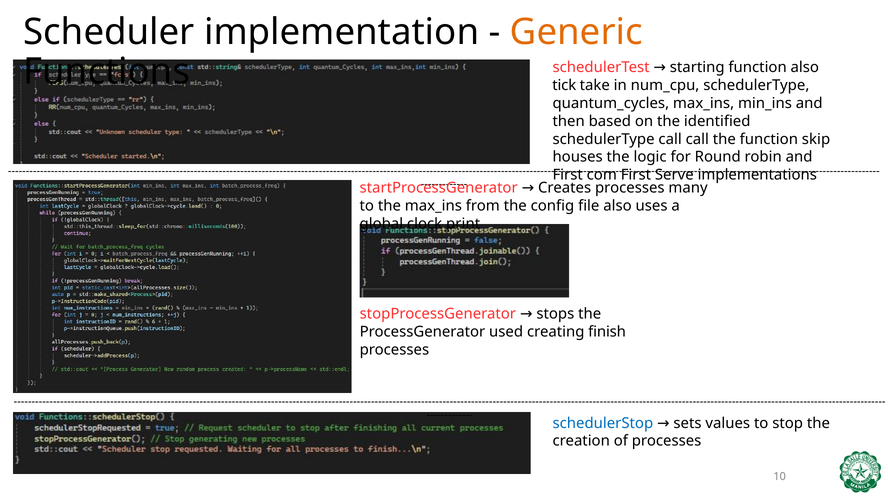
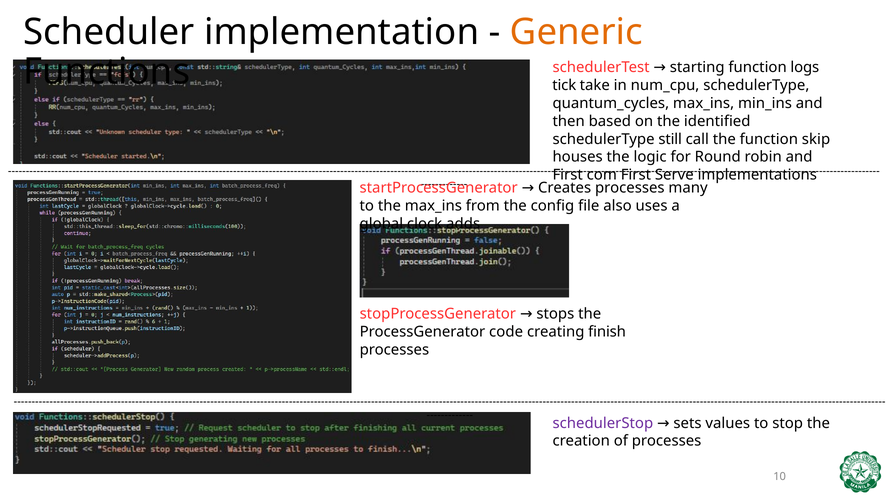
function also: also -> logs
schedulerType call: call -> still
print: print -> adds
used: used -> code
schedulerStop colour: blue -> purple
